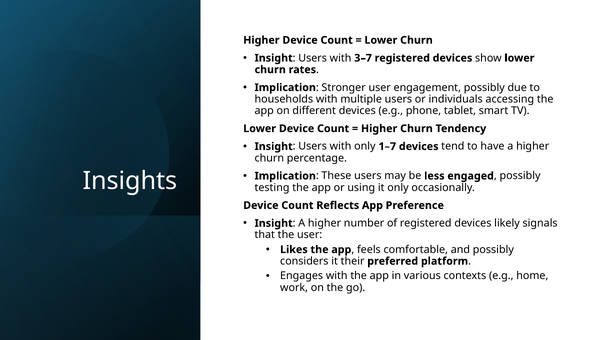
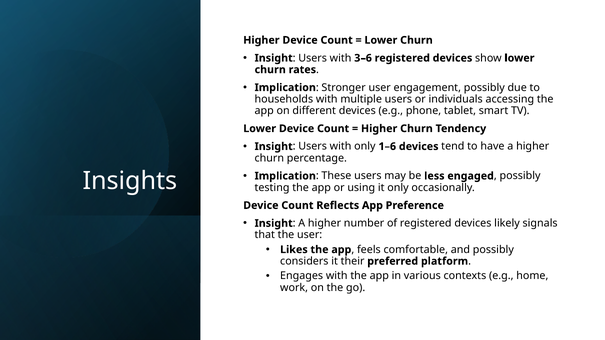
3–7: 3–7 -> 3–6
1–7: 1–7 -> 1–6
